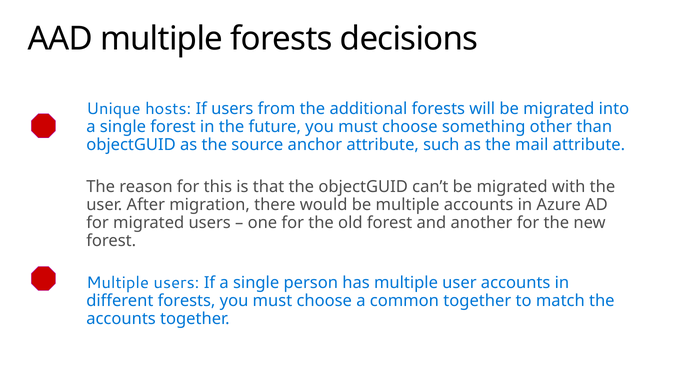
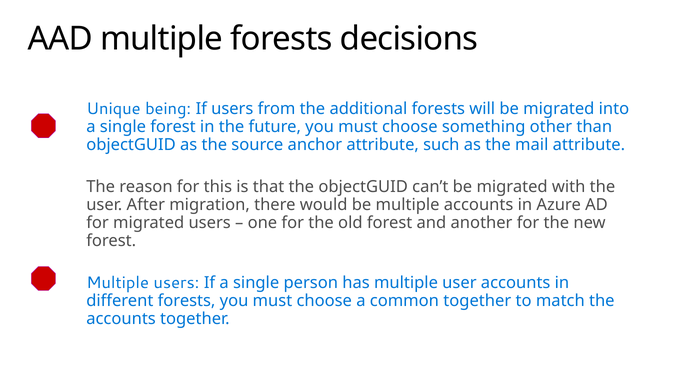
hosts: hosts -> being
